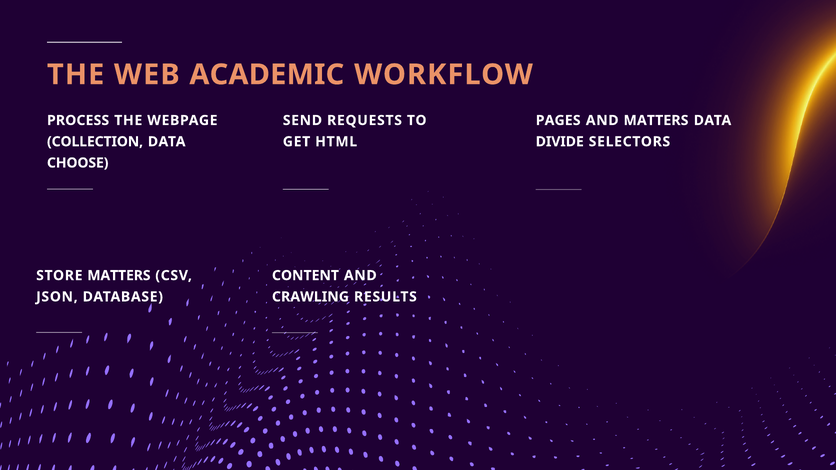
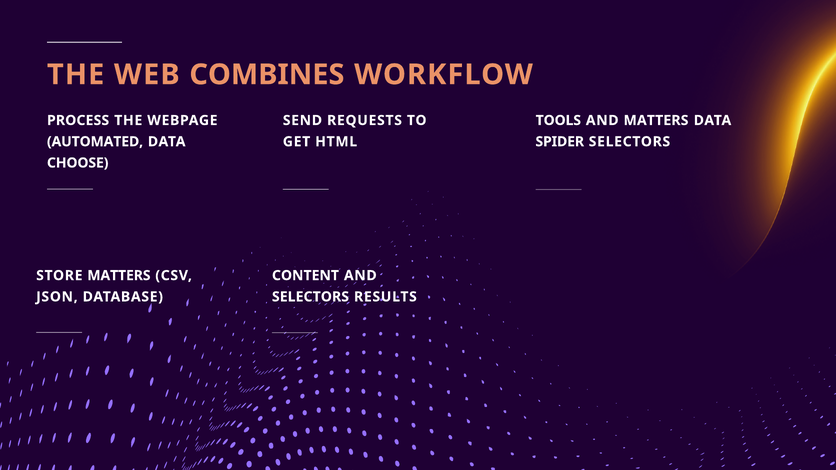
ACADEMIC: ACADEMIC -> COMBINES
PAGES: PAGES -> TOOLS
COLLECTION: COLLECTION -> AUTOMATED
DIVIDE: DIVIDE -> SPIDER
CRAWLING at (310, 297): CRAWLING -> SELECTORS
